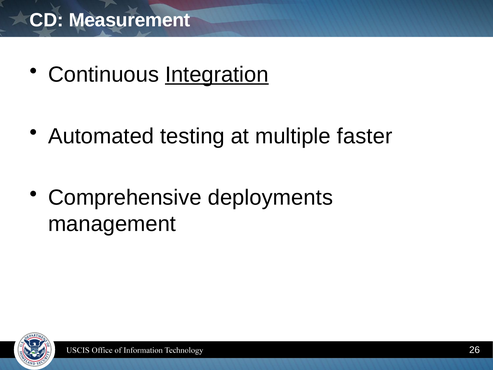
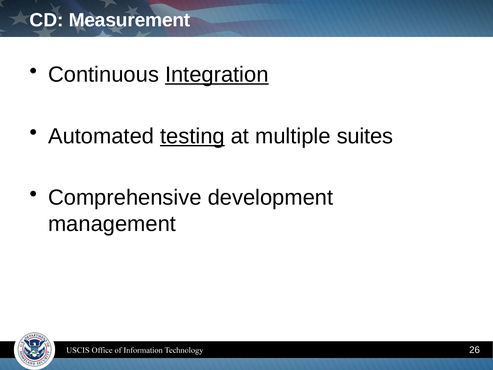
testing underline: none -> present
faster: faster -> suites
deployments: deployments -> development
